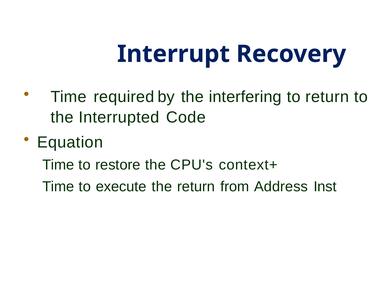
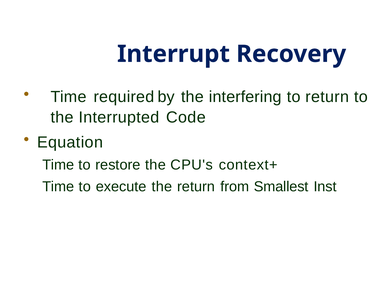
Address: Address -> Smallest
